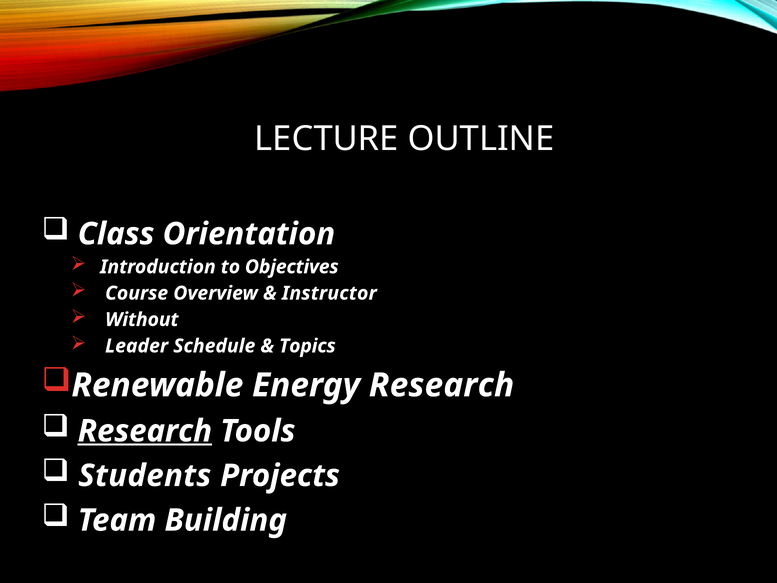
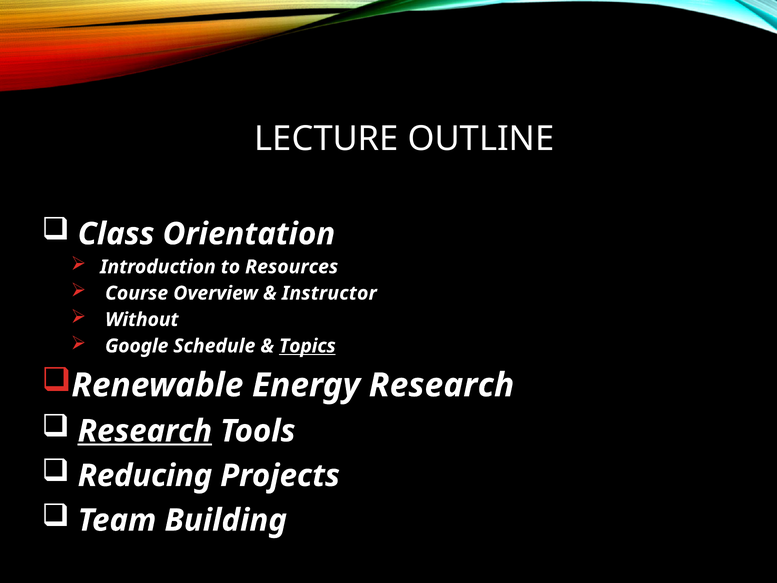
Objectives: Objectives -> Resources
Leader: Leader -> Google
Topics underline: none -> present
Students: Students -> Reducing
